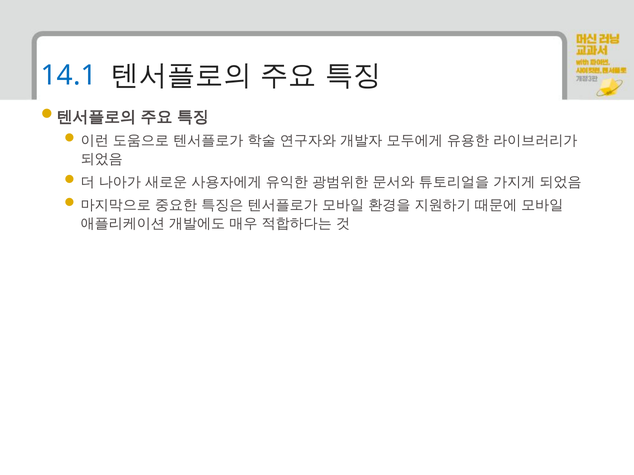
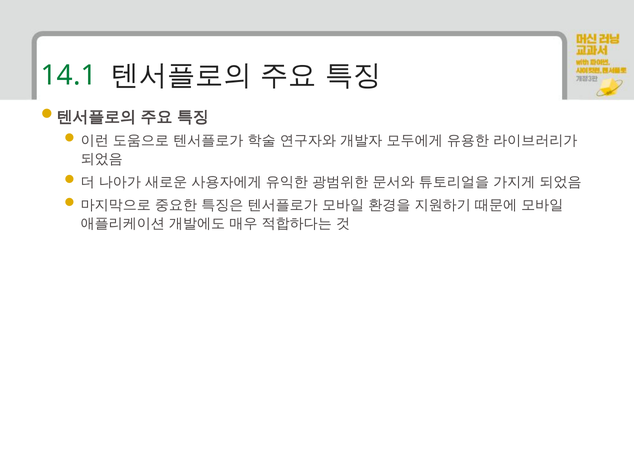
14.1 colour: blue -> green
